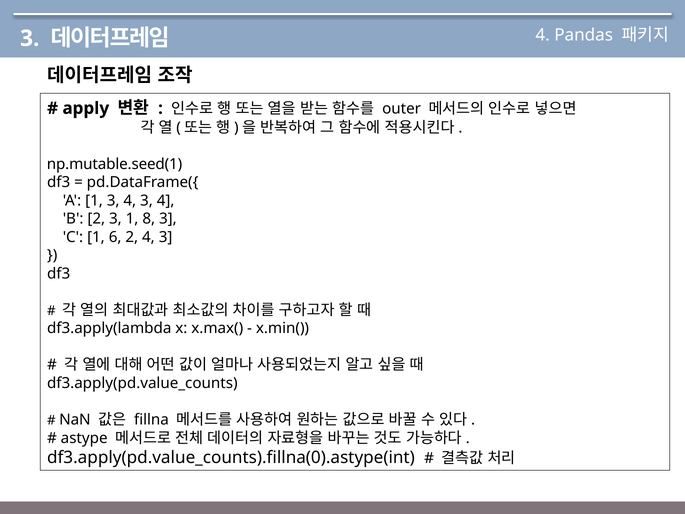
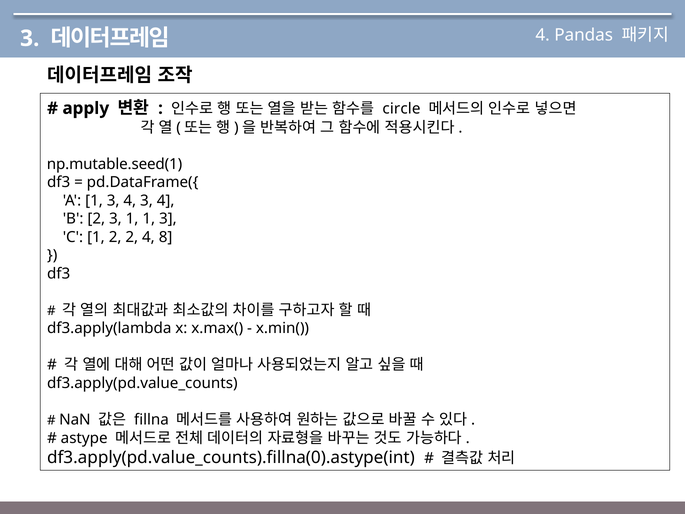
outer: outer -> circle
1 8: 8 -> 1
1 6: 6 -> 2
2 4 3: 3 -> 8
